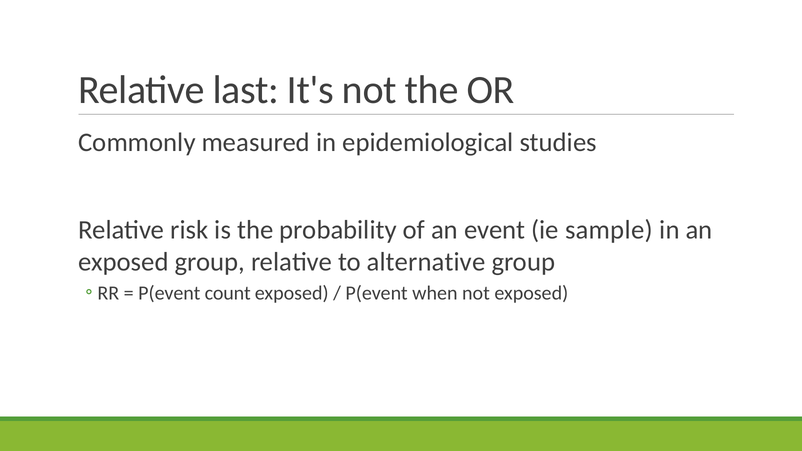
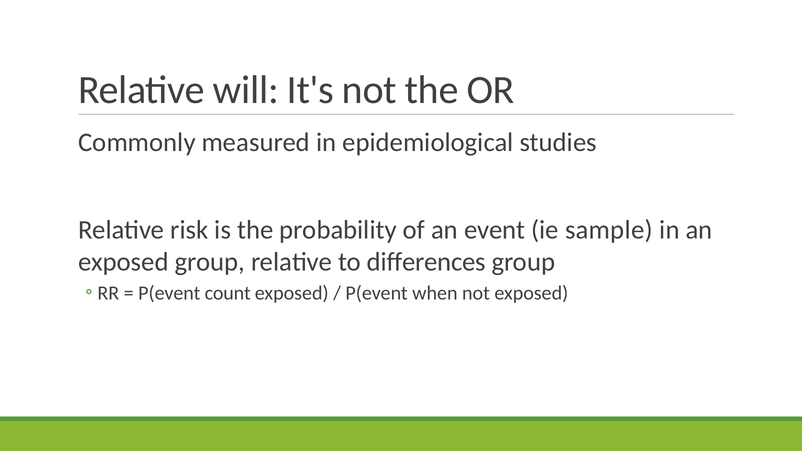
last: last -> will
alternative: alternative -> differences
